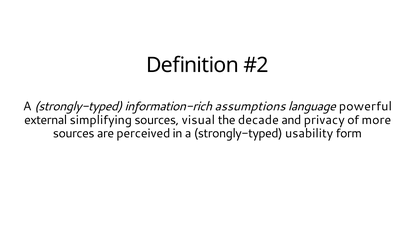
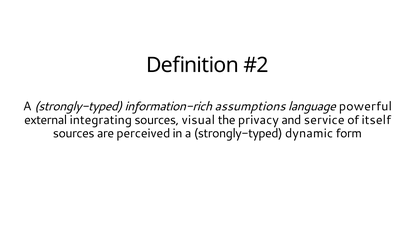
simplifying: simplifying -> integrating
decade: decade -> privacy
privacy: privacy -> service
more: more -> itself
usability: usability -> dynamic
